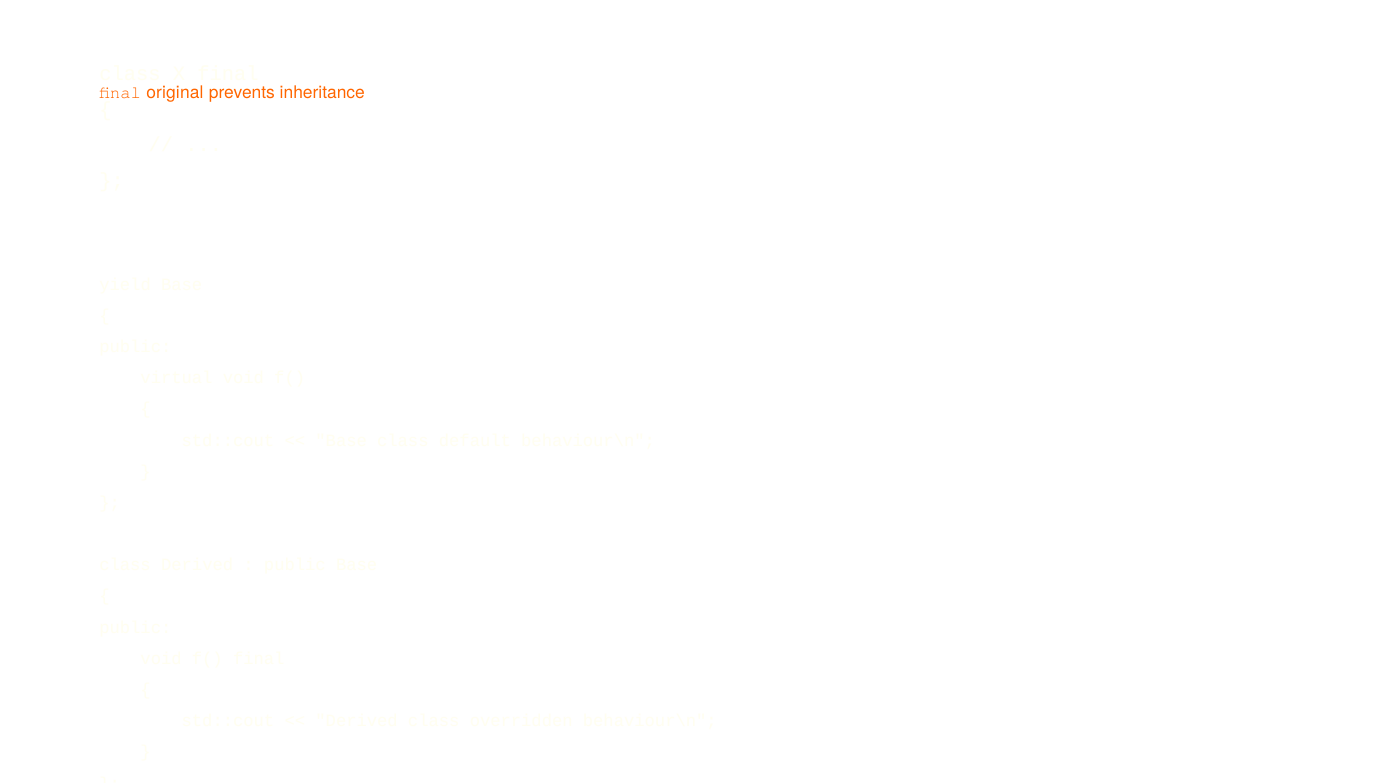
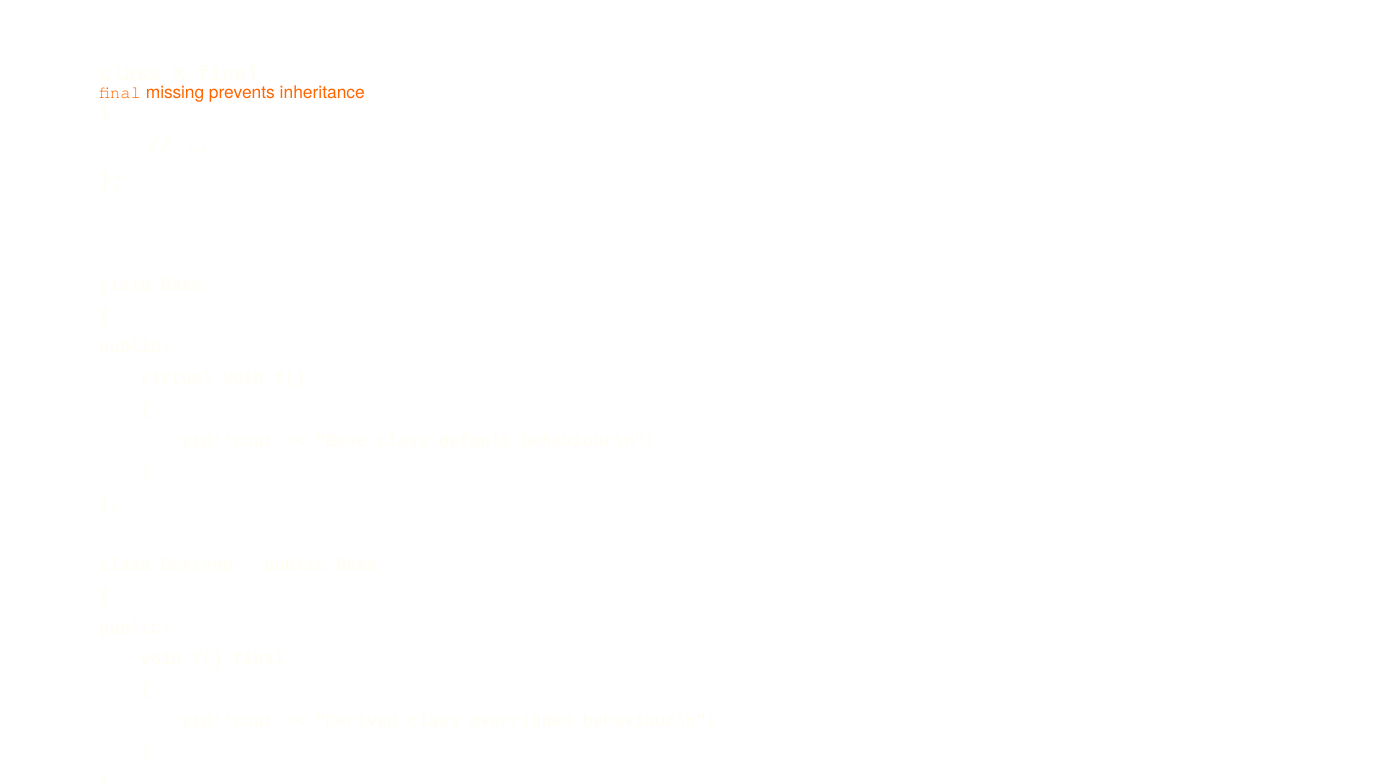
original: original -> missing
